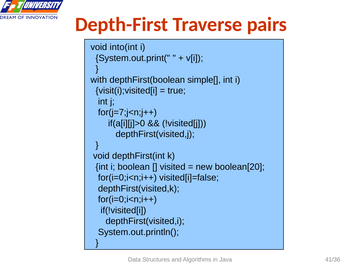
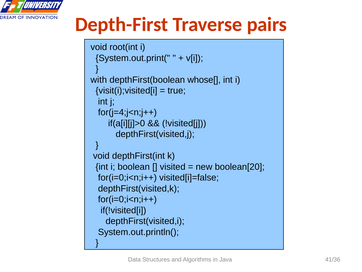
into(int: into(int -> root(int
simple[: simple[ -> whose[
for(j=7;j<n;j++: for(j=7;j<n;j++ -> for(j=4;j<n;j++
